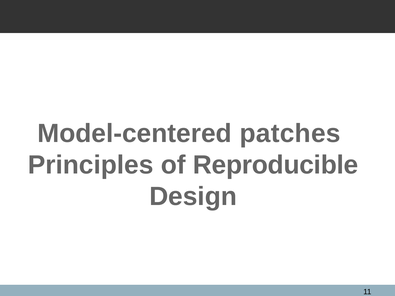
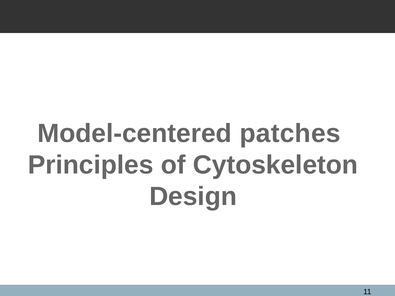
Reproducible: Reproducible -> Cytoskeleton
